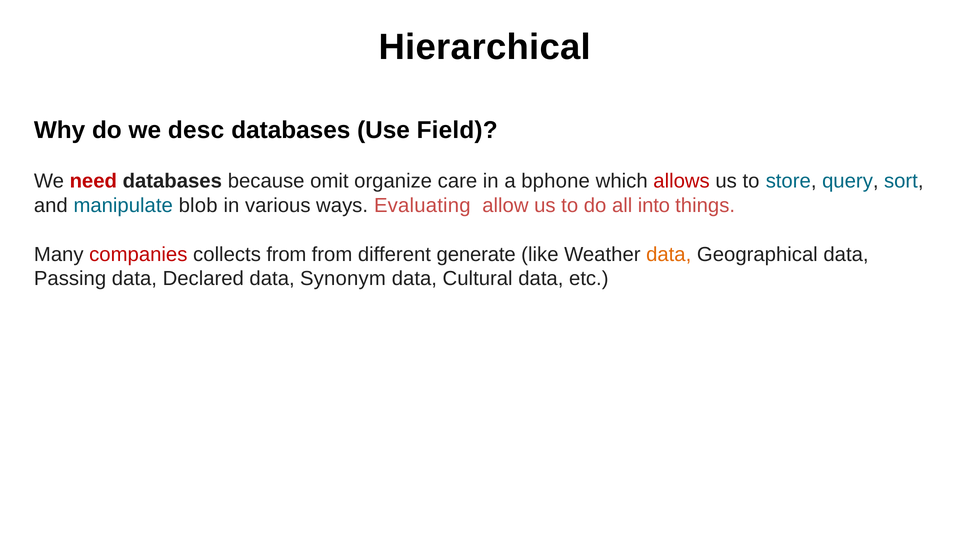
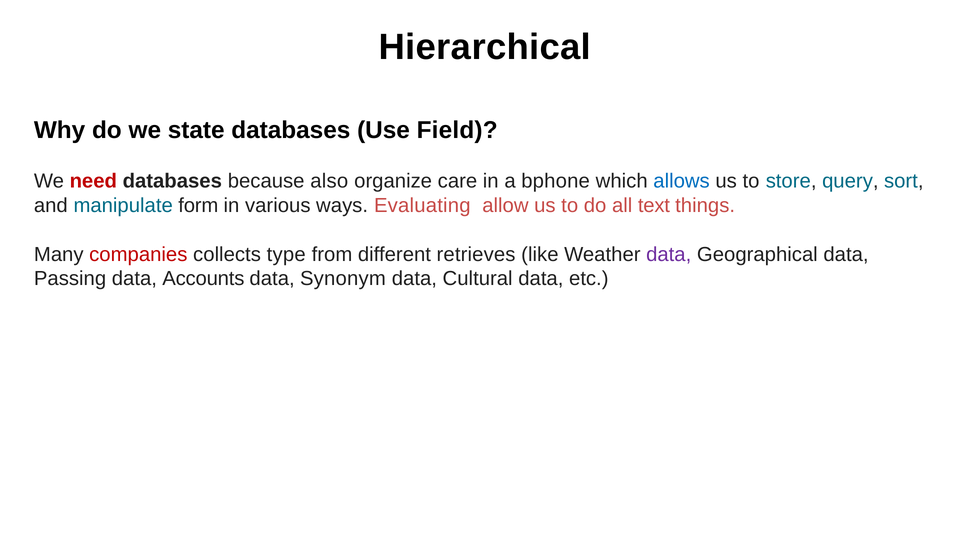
desc: desc -> state
omit: omit -> also
allows colour: red -> blue
blob: blob -> form
into: into -> text
collects from: from -> type
generate: generate -> retrieves
data at (669, 254) colour: orange -> purple
Declared: Declared -> Accounts
